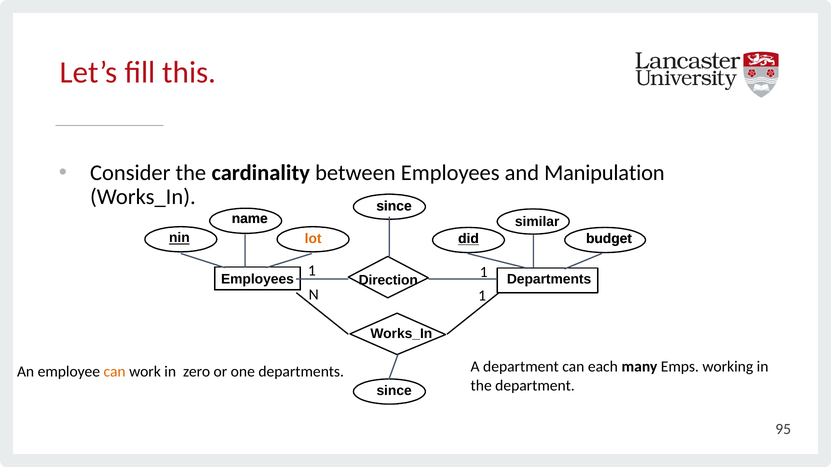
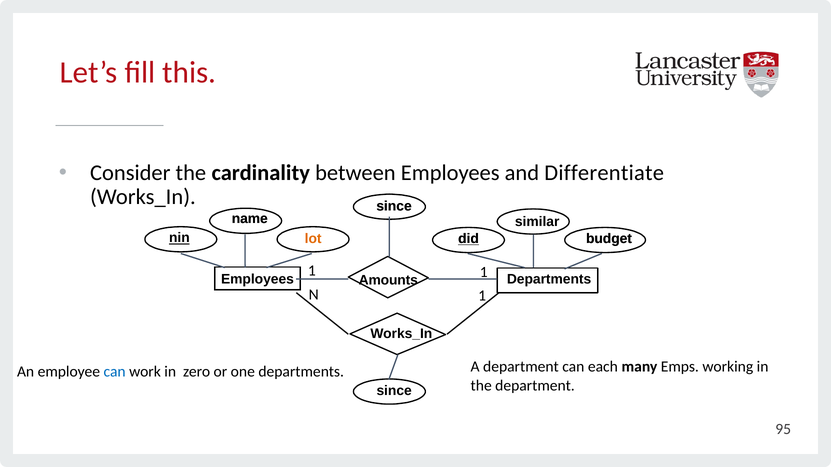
Manipulation: Manipulation -> Differentiate
Direction: Direction -> Amounts
can at (115, 372) colour: orange -> blue
